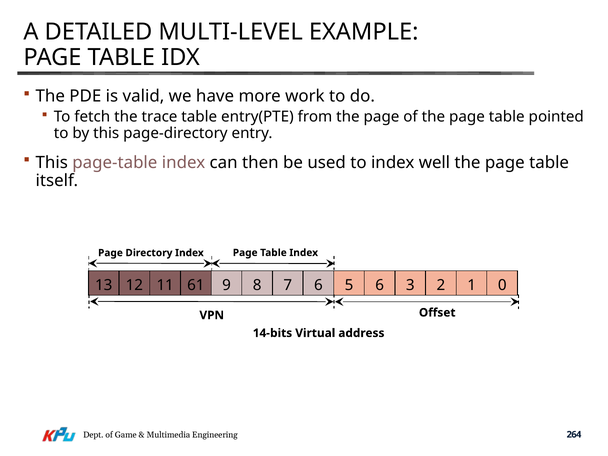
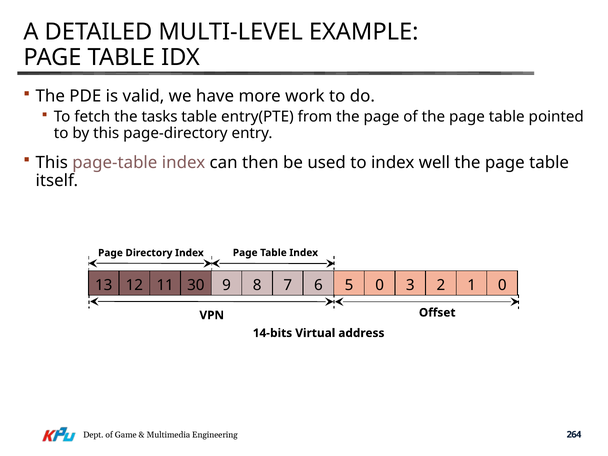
trace: trace -> tasks
61: 61 -> 30
5 6: 6 -> 0
